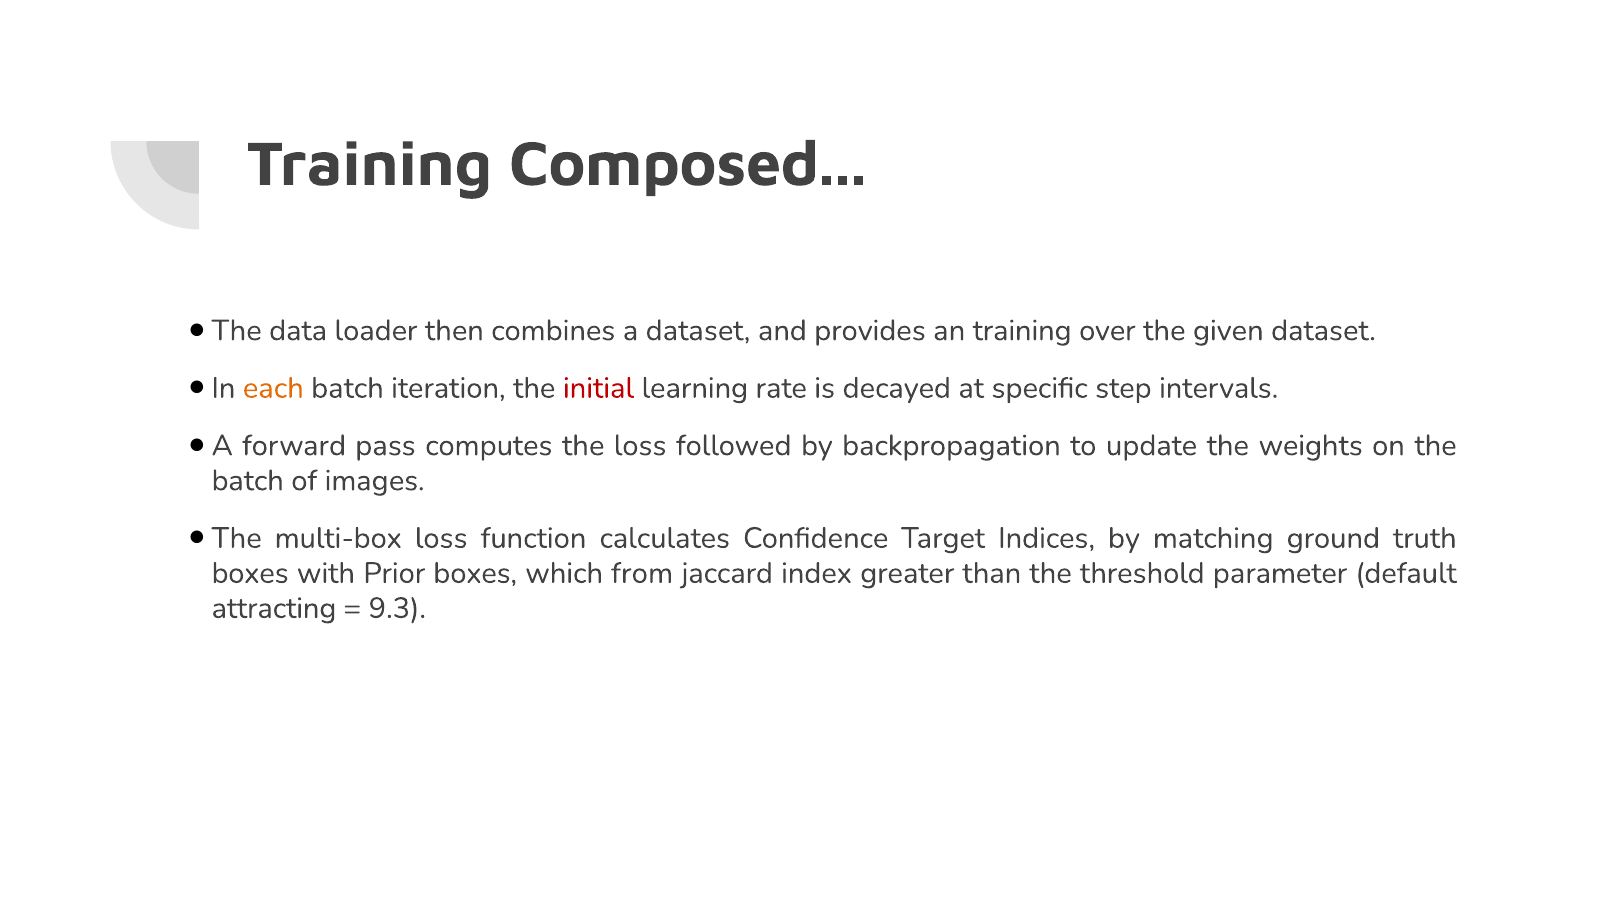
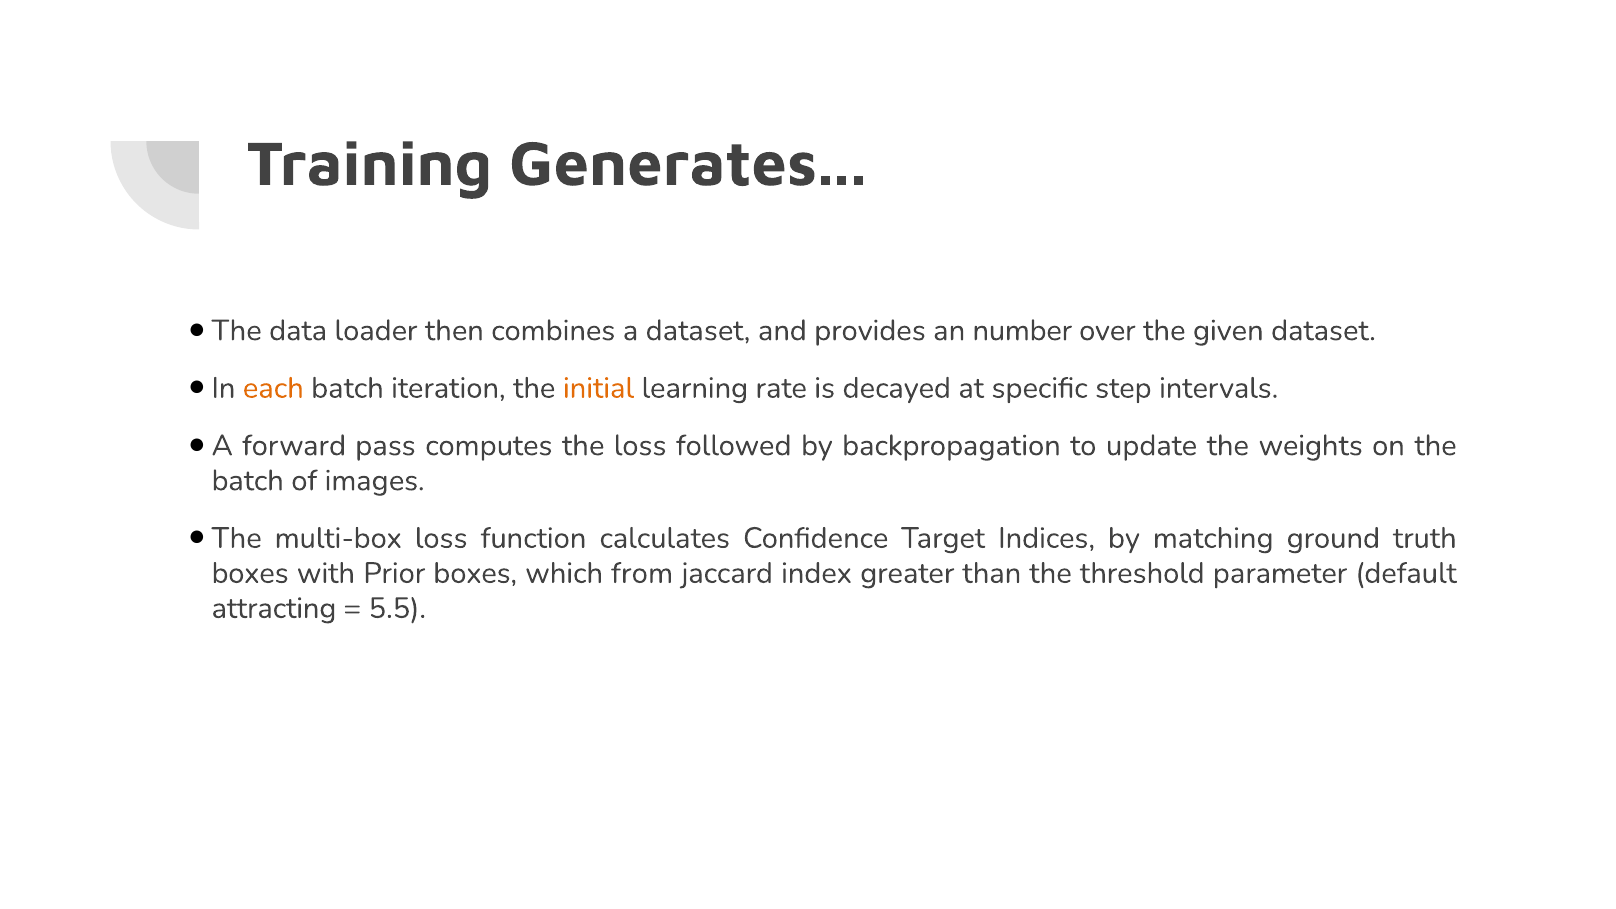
Composed: Composed -> Generates
an training: training -> number
initial colour: red -> orange
9.3: 9.3 -> 5.5
